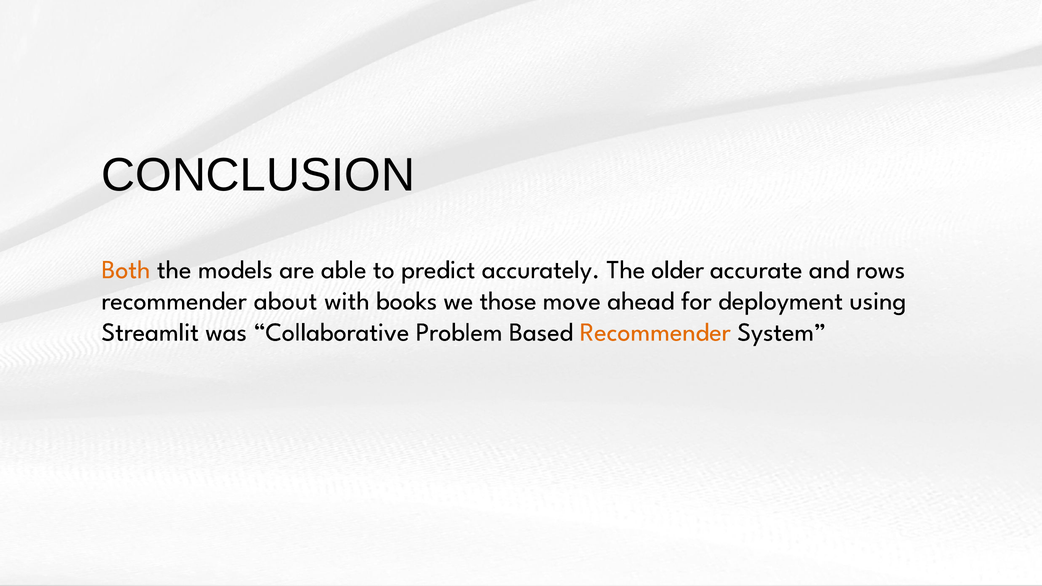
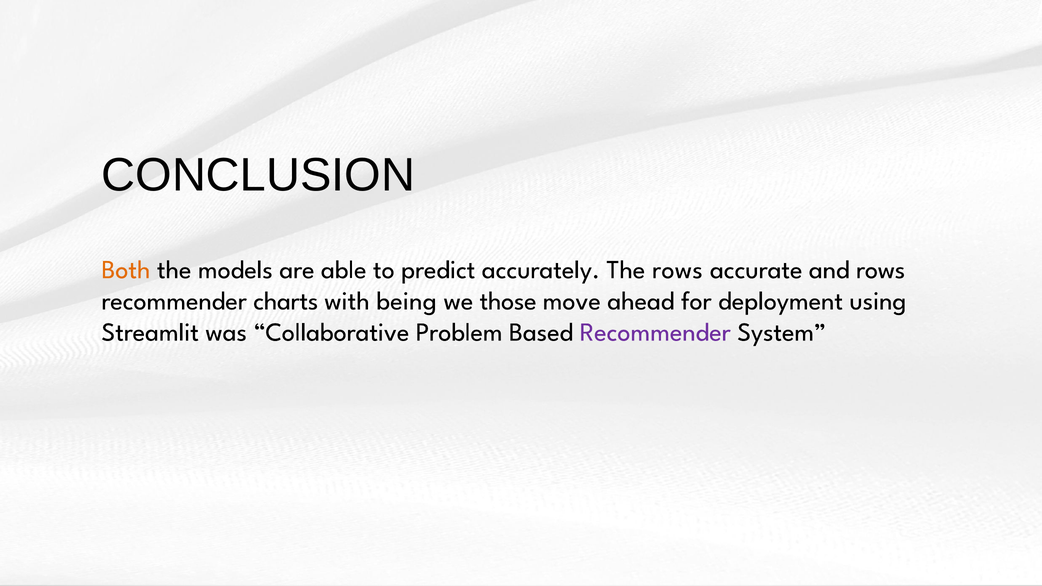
The older: older -> rows
about: about -> charts
books: books -> being
Recommender at (655, 332) colour: orange -> purple
